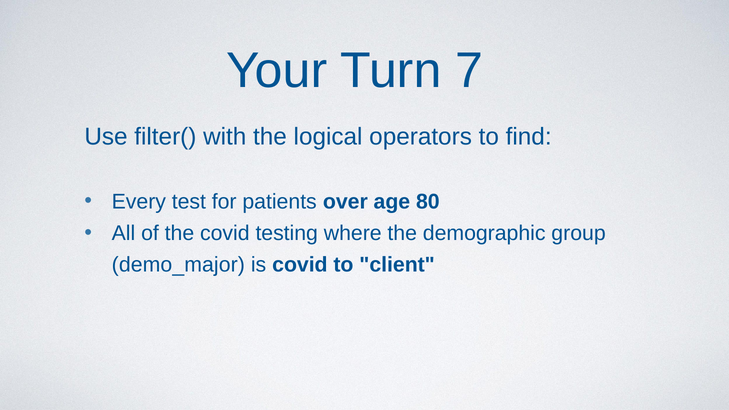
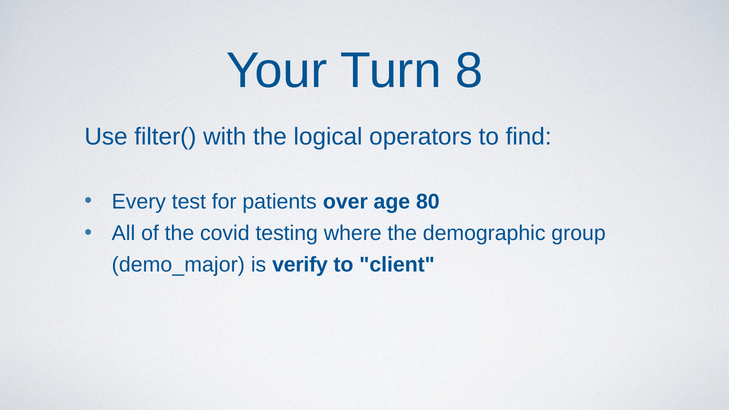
7: 7 -> 8
is covid: covid -> verify
